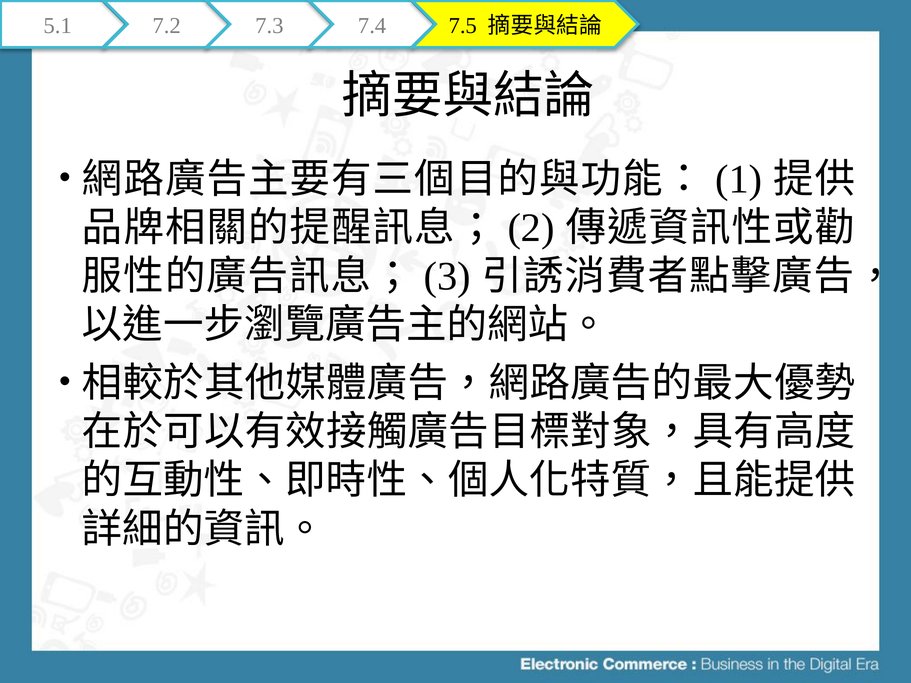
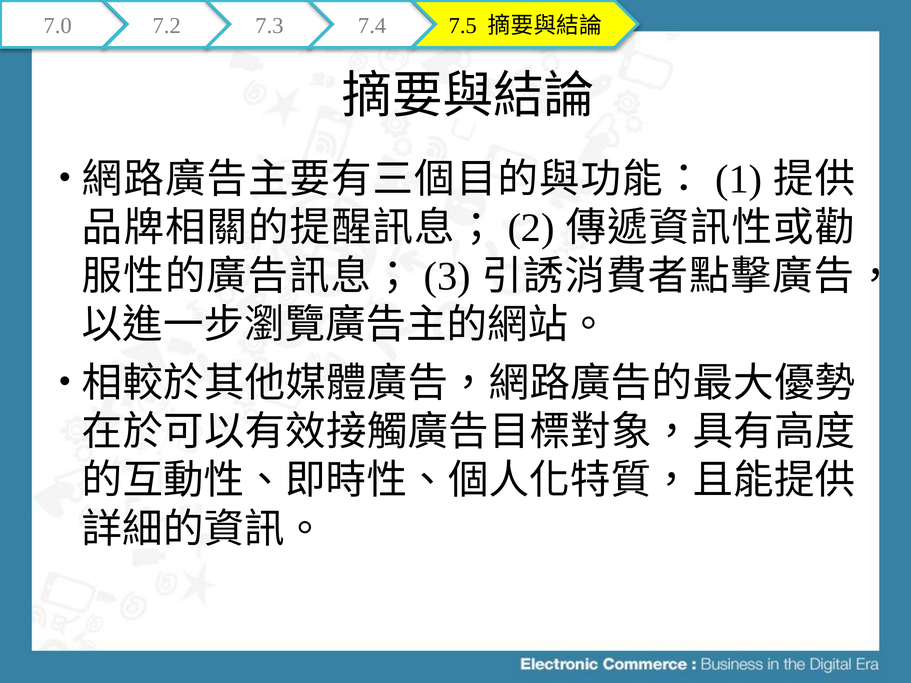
5.1: 5.1 -> 7.0
